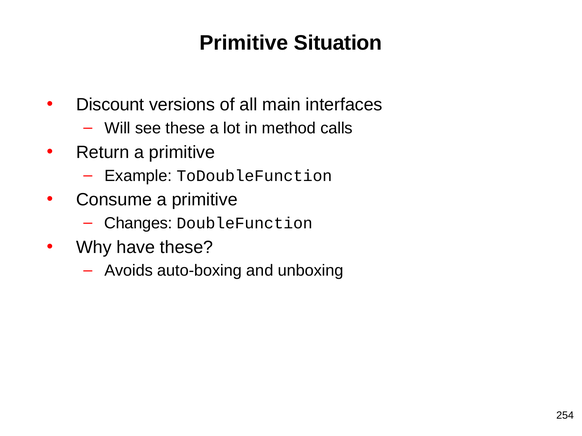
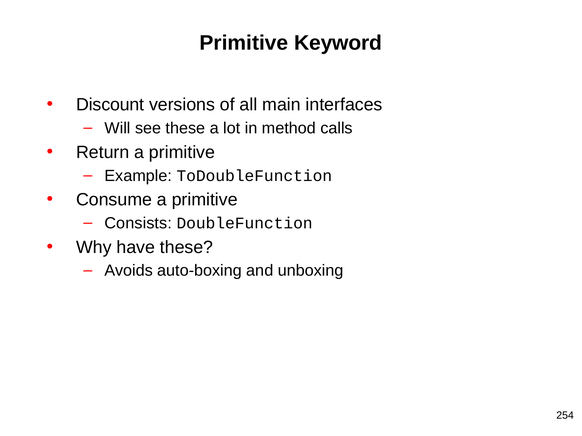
Situation: Situation -> Keyword
Changes: Changes -> Consists
